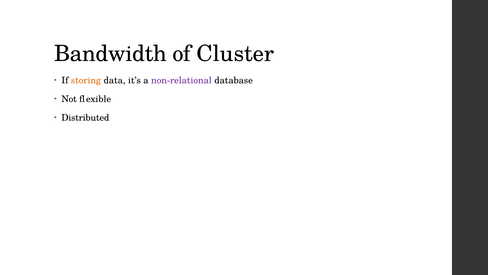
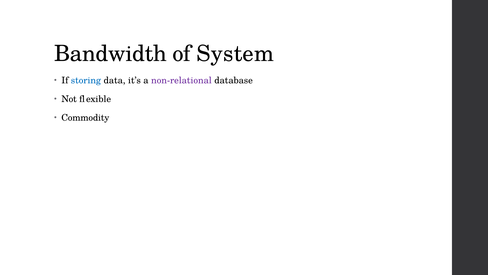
Cluster: Cluster -> System
storing colour: orange -> blue
Distributed: Distributed -> Commodity
